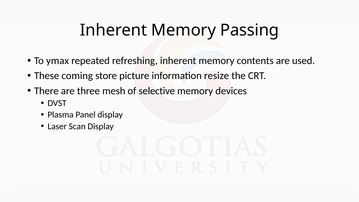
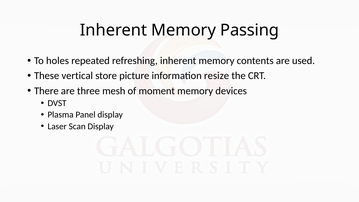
ymax: ymax -> holes
coming: coming -> vertical
selective: selective -> moment
